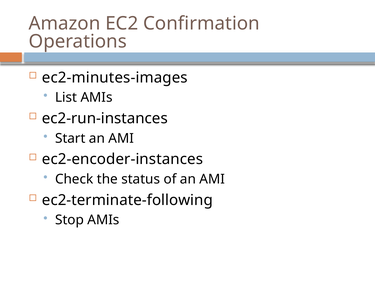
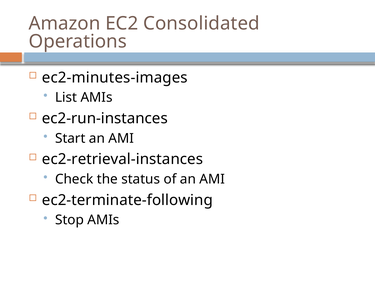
Confirmation: Confirmation -> Consolidated
ec2-encoder-instances: ec2-encoder-instances -> ec2-retrieval-instances
